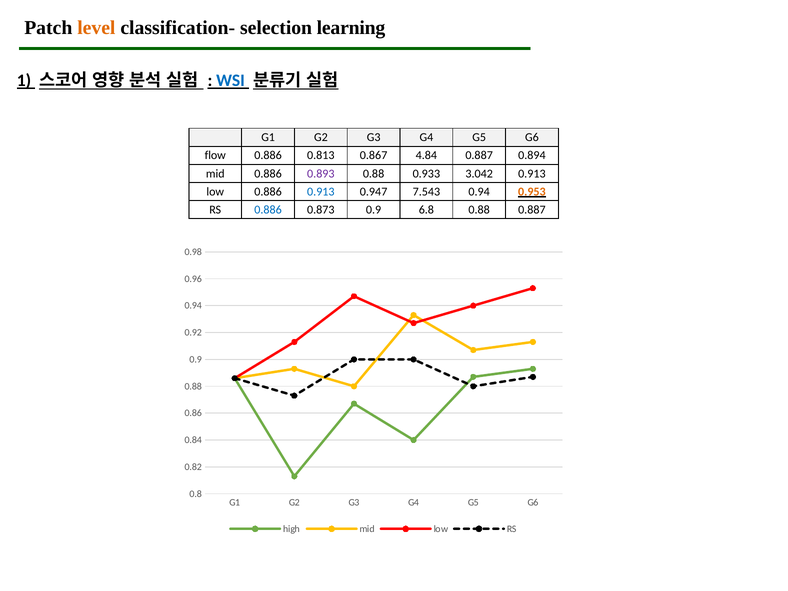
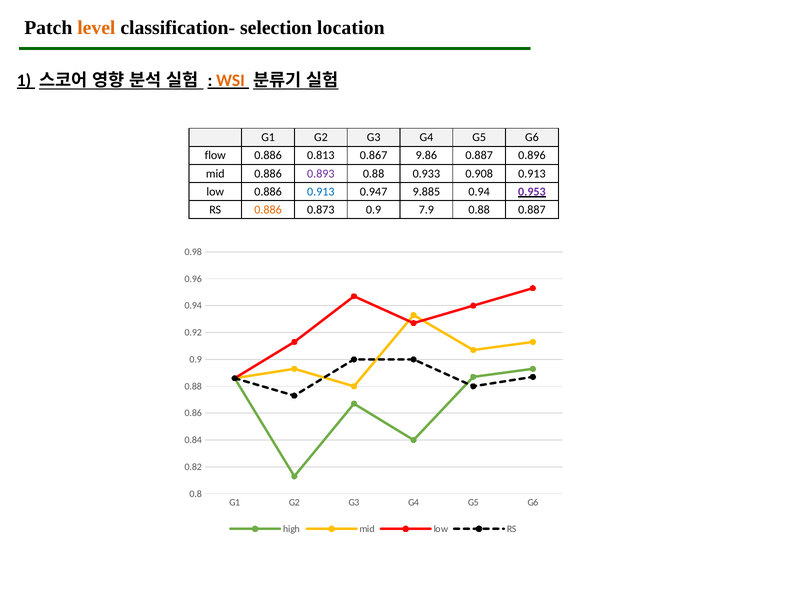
learning: learning -> location
WSI colour: blue -> orange
4.84: 4.84 -> 9.86
0.894: 0.894 -> 0.896
3.042: 3.042 -> 0.908
7.543: 7.543 -> 9.885
0.953 colour: orange -> purple
0.886 at (268, 210) colour: blue -> orange
6.8: 6.8 -> 7.9
